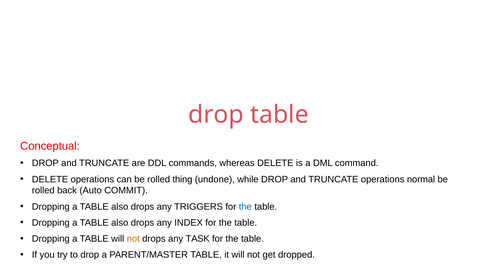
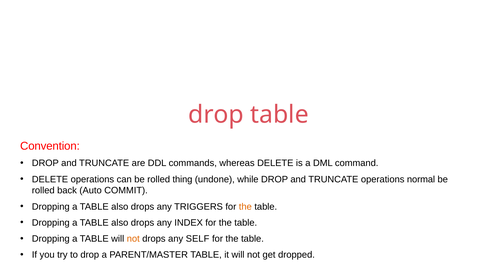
Conceptual: Conceptual -> Convention
the at (245, 207) colour: blue -> orange
TASK: TASK -> SELF
